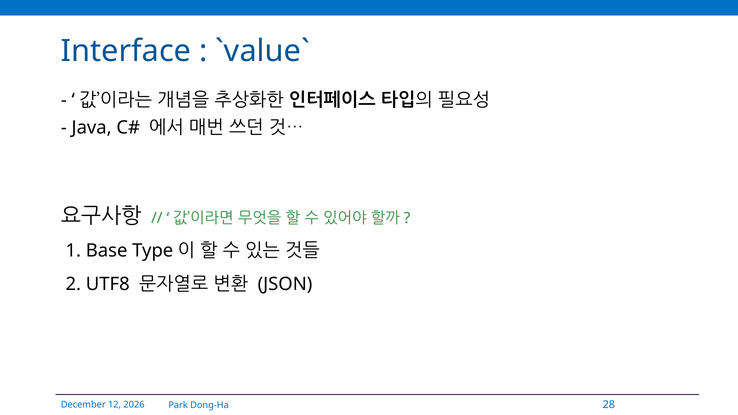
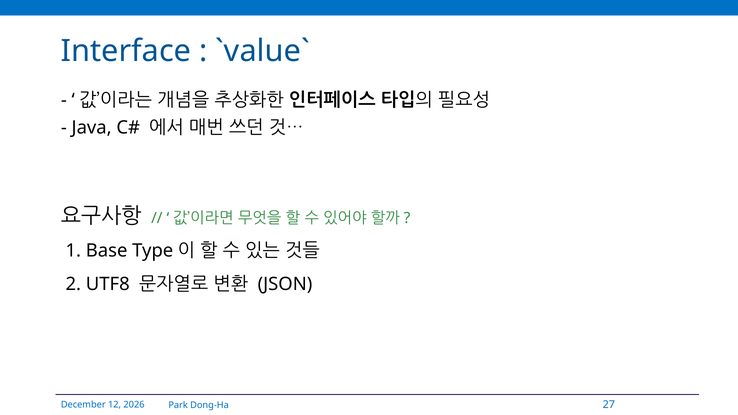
28: 28 -> 27
